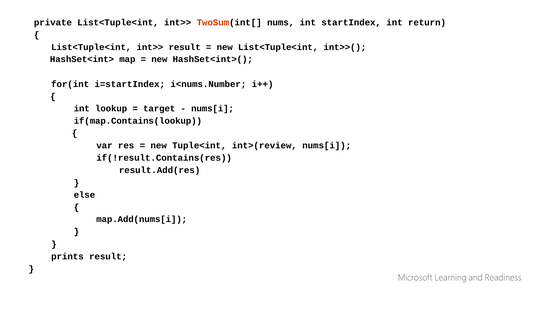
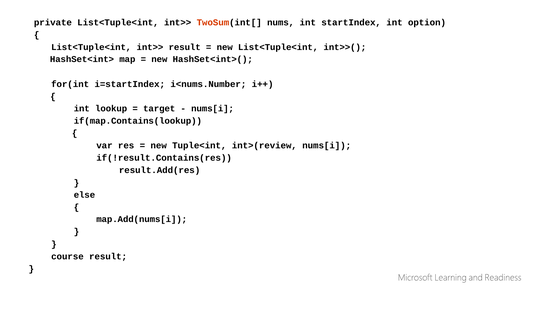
return: return -> option
prints: prints -> course
